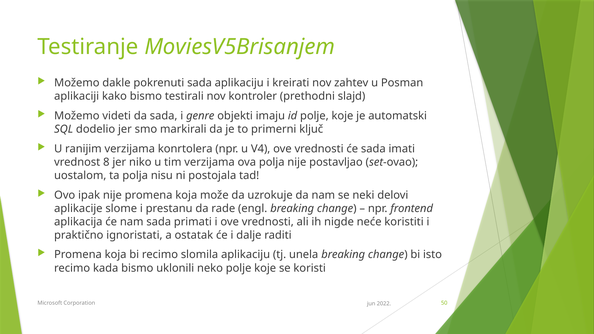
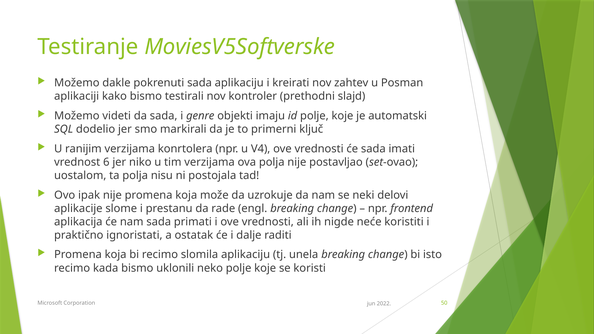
MoviesV5Brisanjem: MoviesV5Brisanjem -> MoviesV5Softverske
8: 8 -> 6
